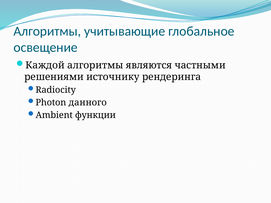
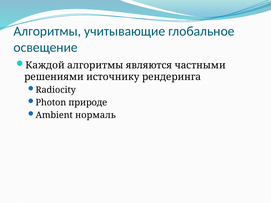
данного: данного -> природе
функции: функции -> нормаль
